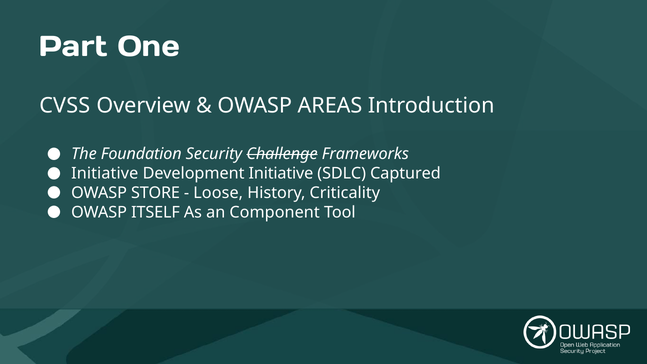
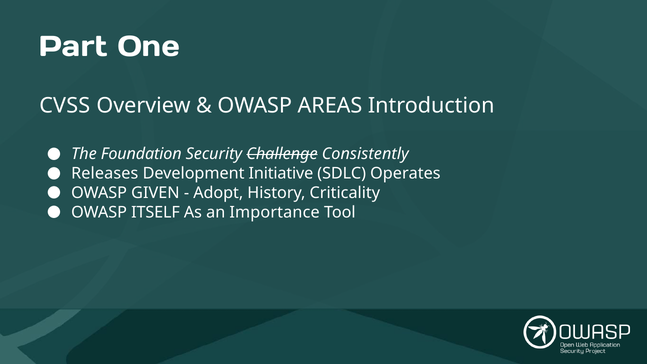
Frameworks: Frameworks -> Consistently
Initiative at (105, 173): Initiative -> Releases
Captured: Captured -> Operates
STORE: STORE -> GIVEN
Loose: Loose -> Adopt
Component: Component -> Importance
